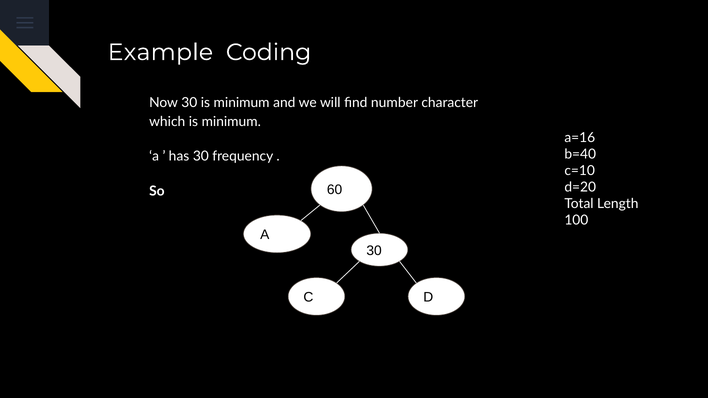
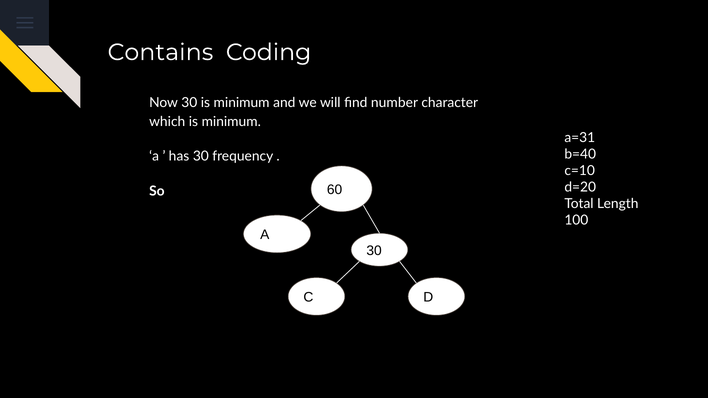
Example: Example -> Contains
a=16: a=16 -> a=31
